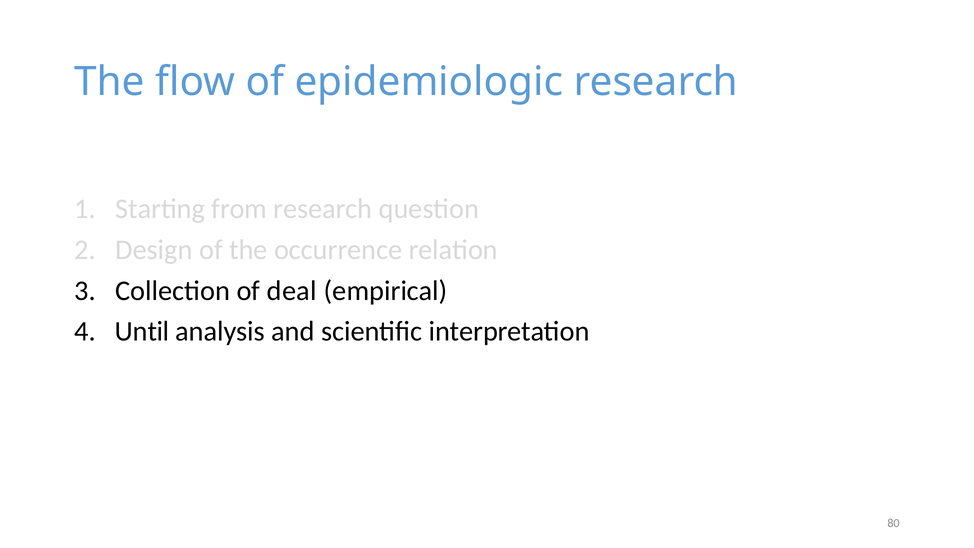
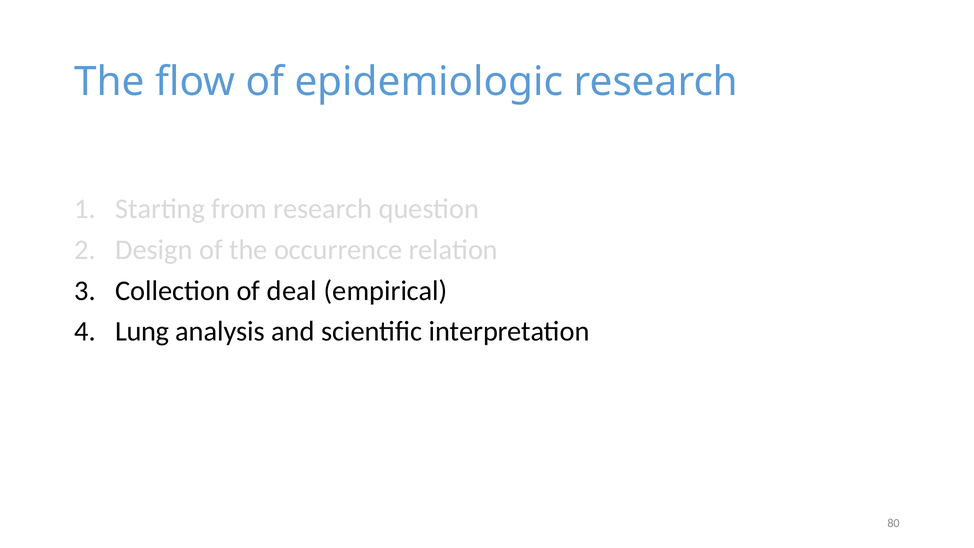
Until: Until -> Lung
